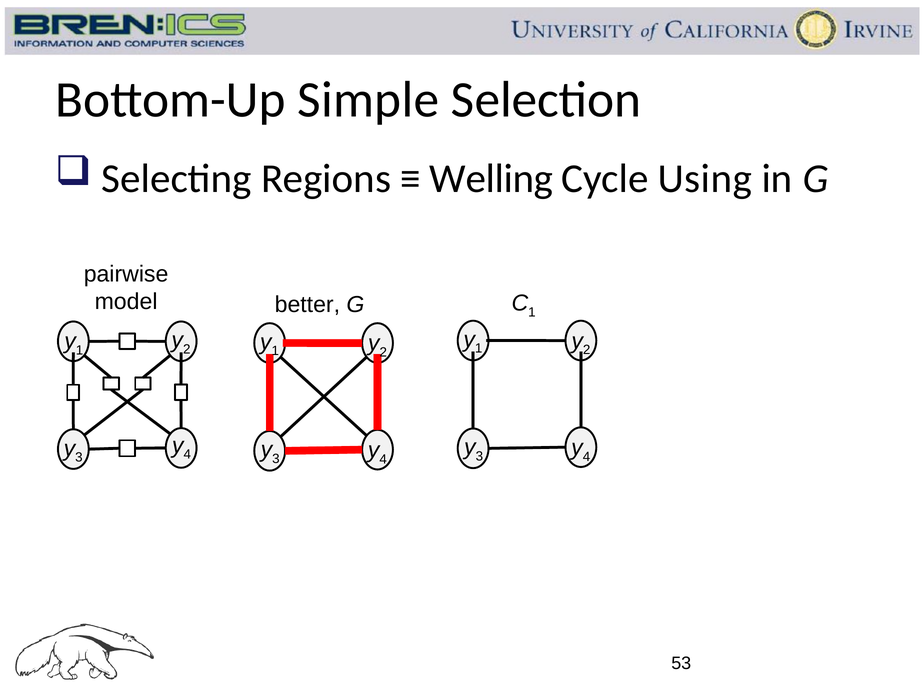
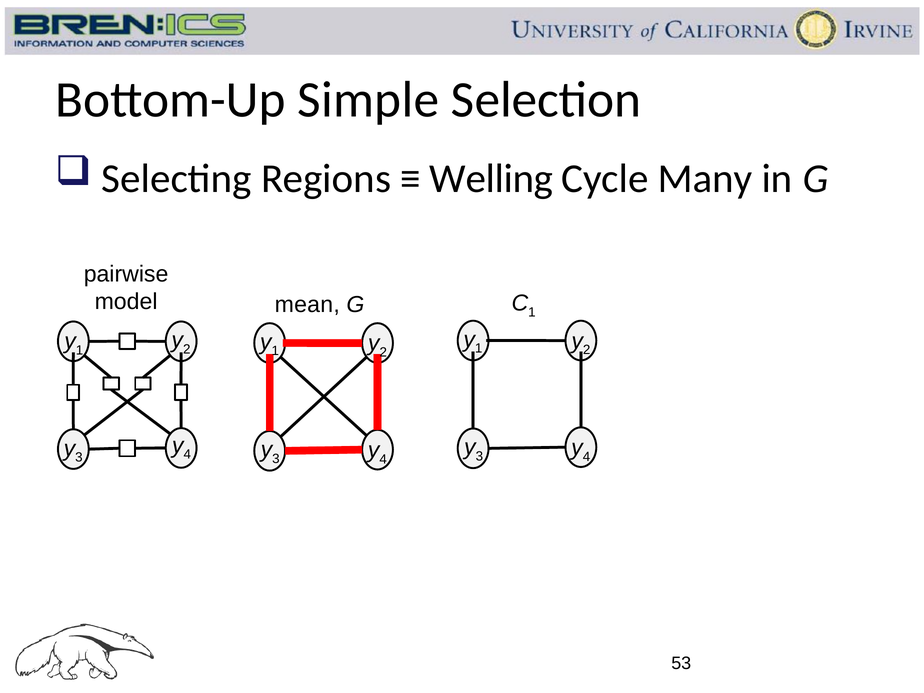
Using: Using -> Many
better: better -> mean
